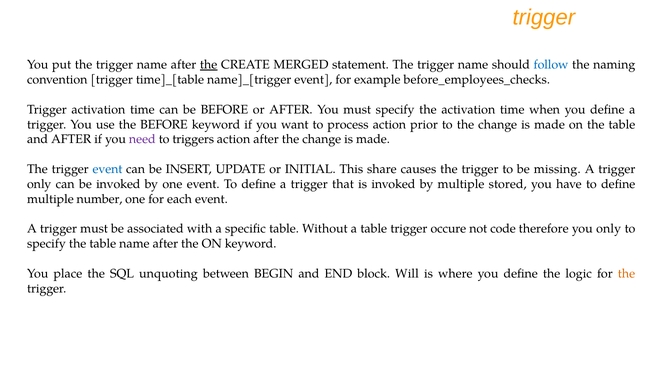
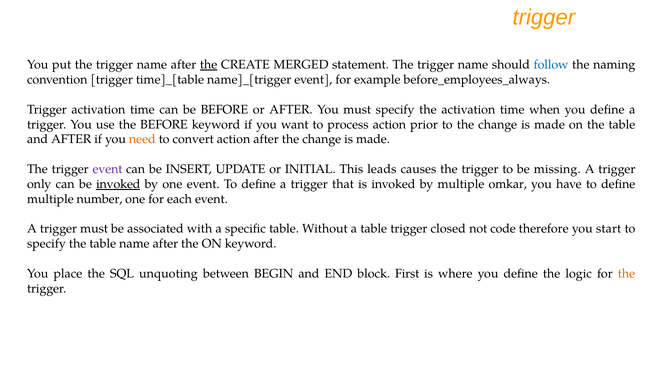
before_employees_checks: before_employees_checks -> before_employees_always
need colour: purple -> orange
triggers: triggers -> convert
event at (107, 169) colour: blue -> purple
share: share -> leads
invoked at (118, 184) underline: none -> present
stored: stored -> omkar
occure: occure -> closed
you only: only -> start
Will: Will -> First
